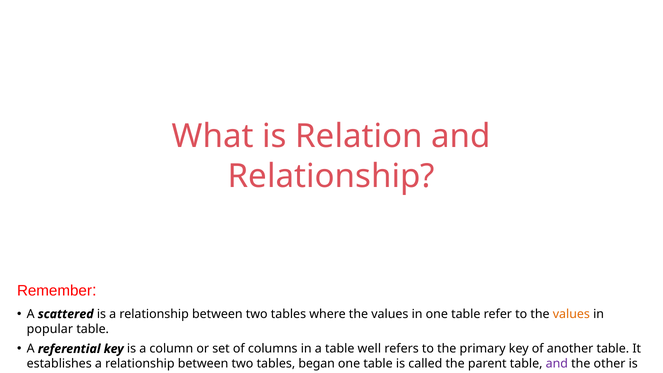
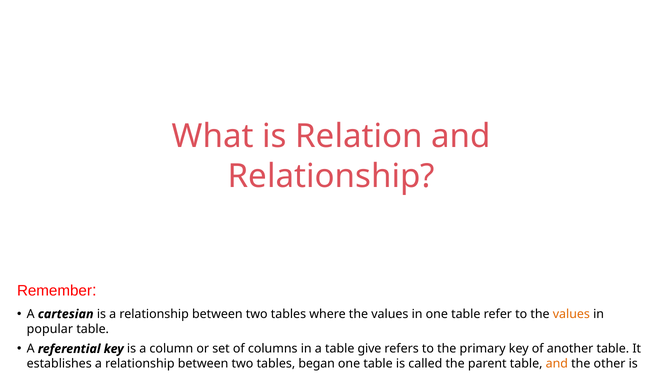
scattered: scattered -> cartesian
well: well -> give
and at (557, 364) colour: purple -> orange
